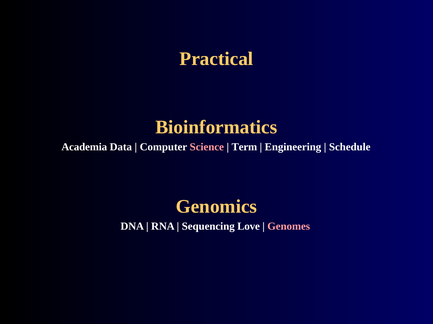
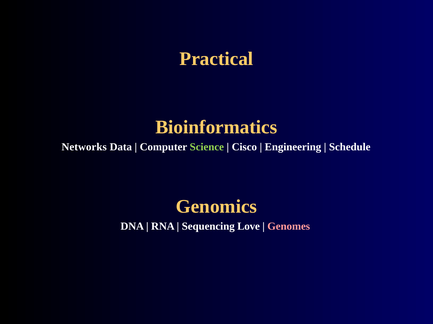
Academia: Academia -> Networks
Science colour: pink -> light green
Term: Term -> Cisco
